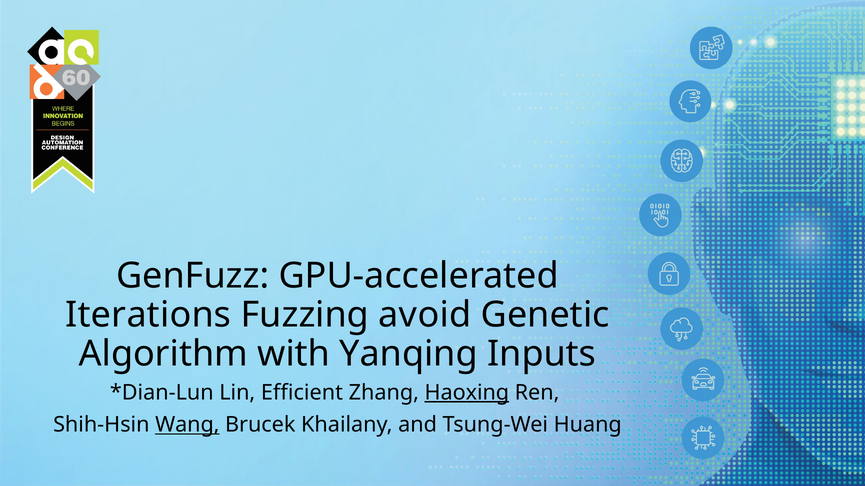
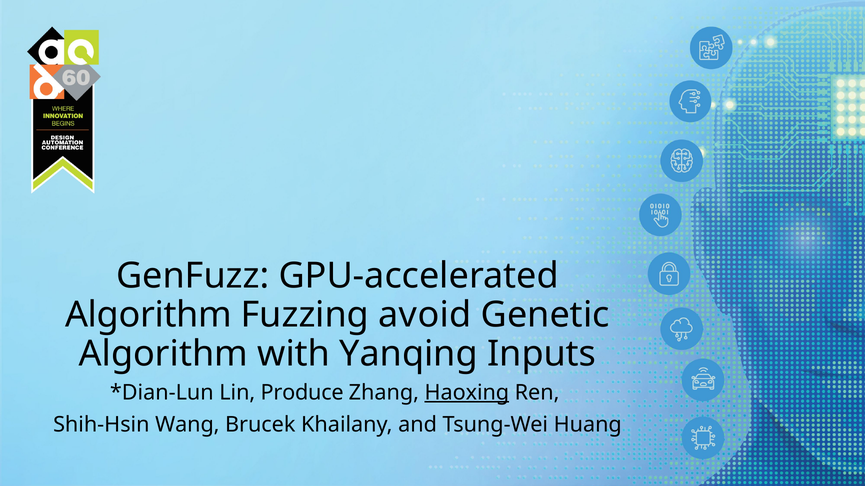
Iterations at (148, 315): Iterations -> Algorithm
Efficient: Efficient -> Produce
Wang underline: present -> none
